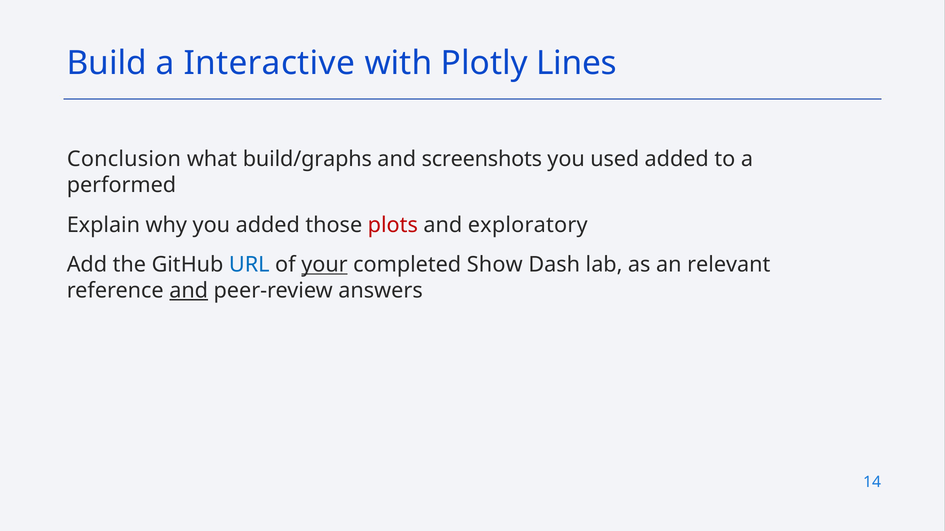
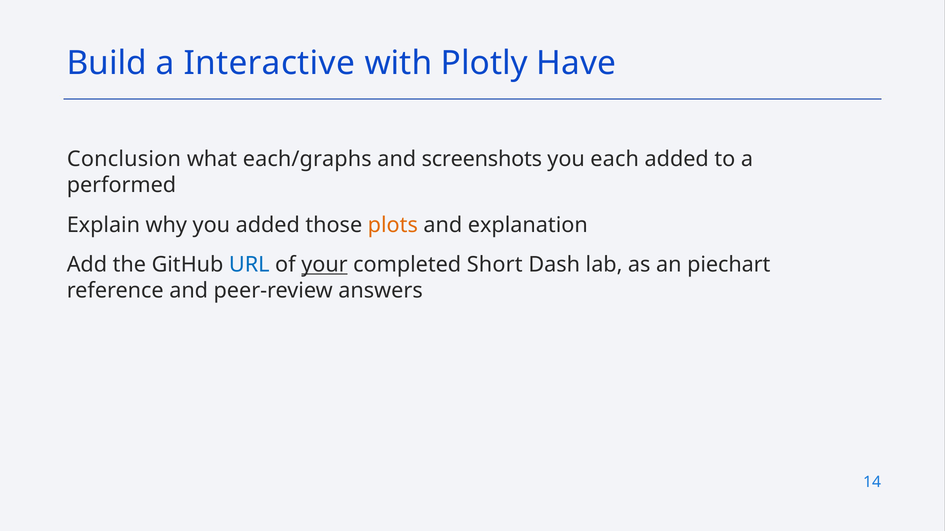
Lines: Lines -> Have
build/graphs: build/graphs -> each/graphs
used: used -> each
plots colour: red -> orange
exploratory: exploratory -> explanation
Show: Show -> Short
relevant: relevant -> piechart
and at (189, 291) underline: present -> none
